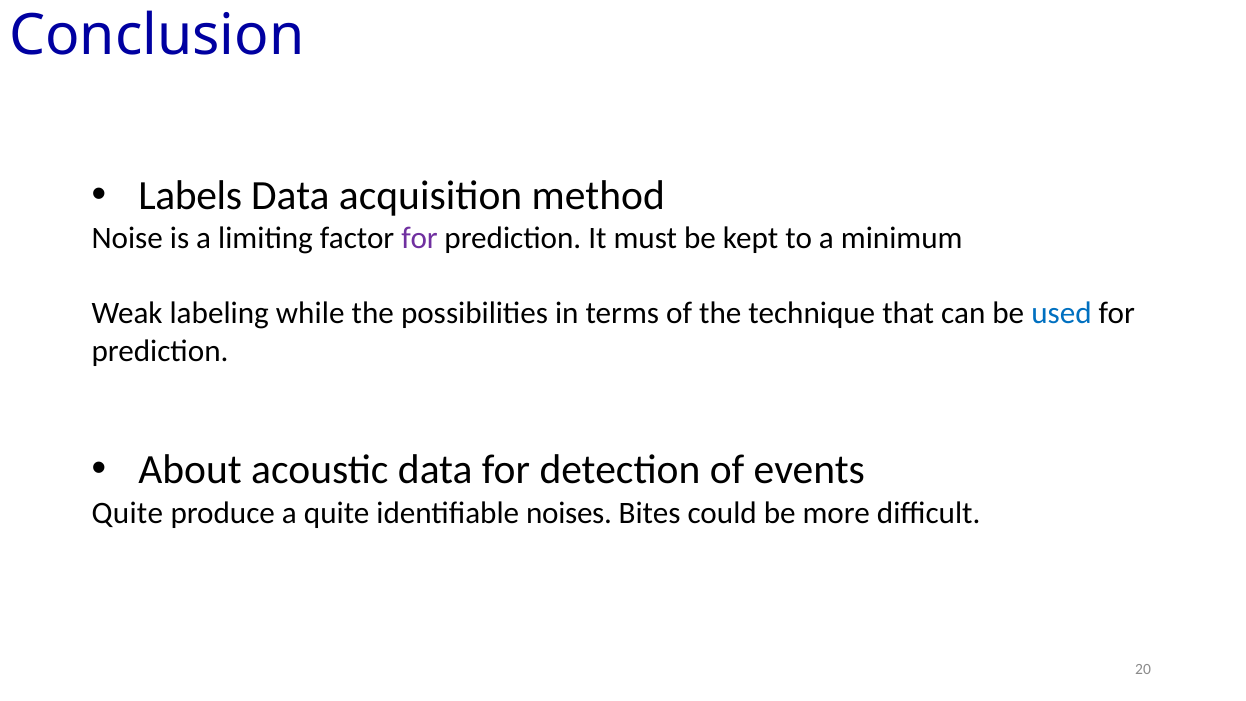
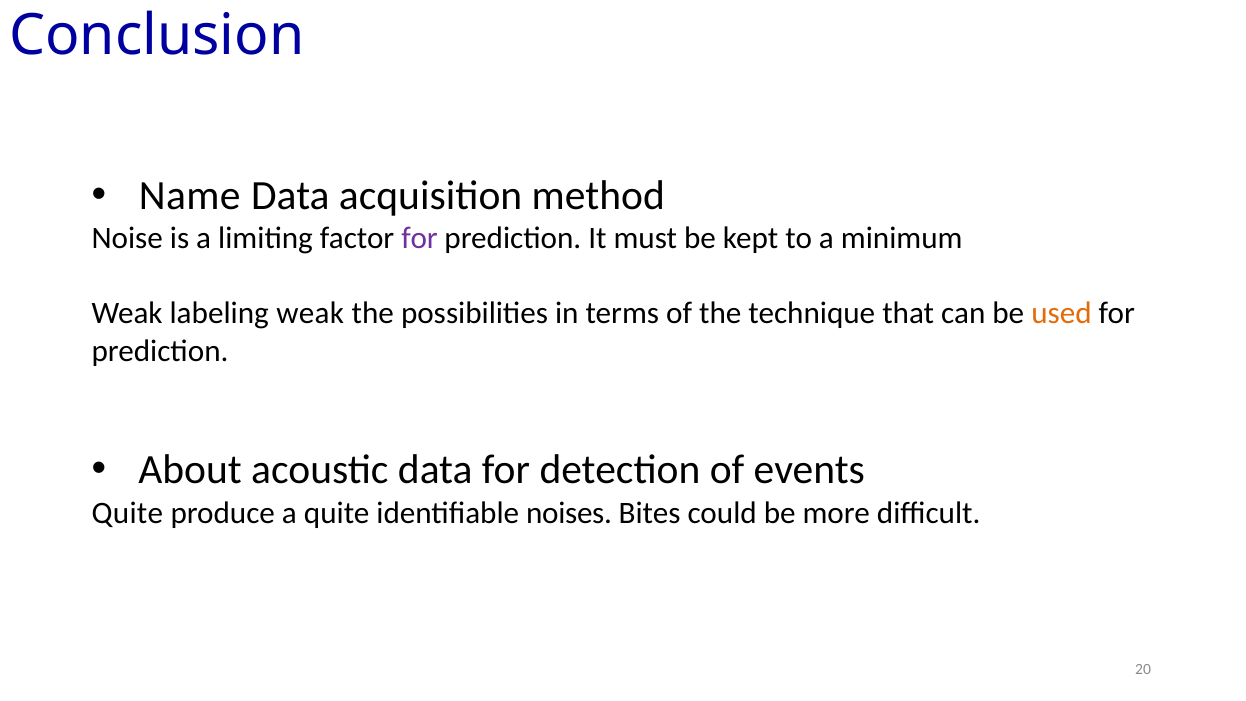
Labels: Labels -> Name
labeling while: while -> weak
used colour: blue -> orange
